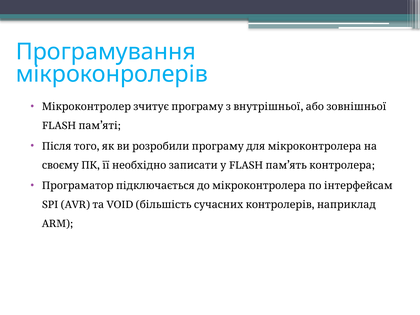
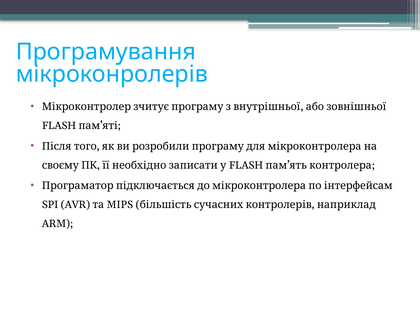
VOID: VOID -> MIPS
